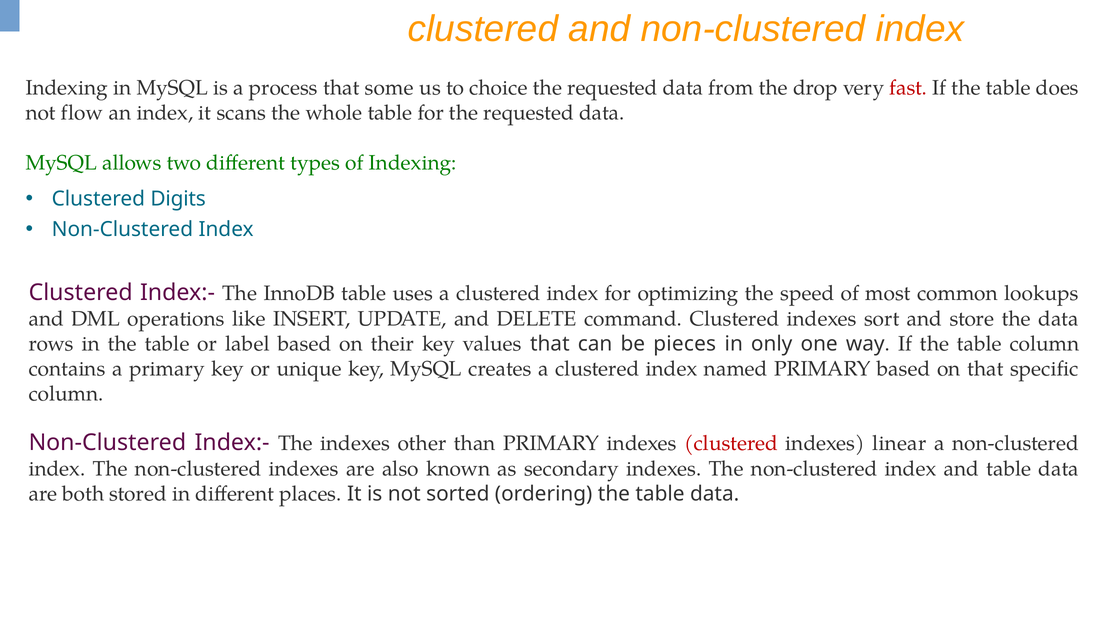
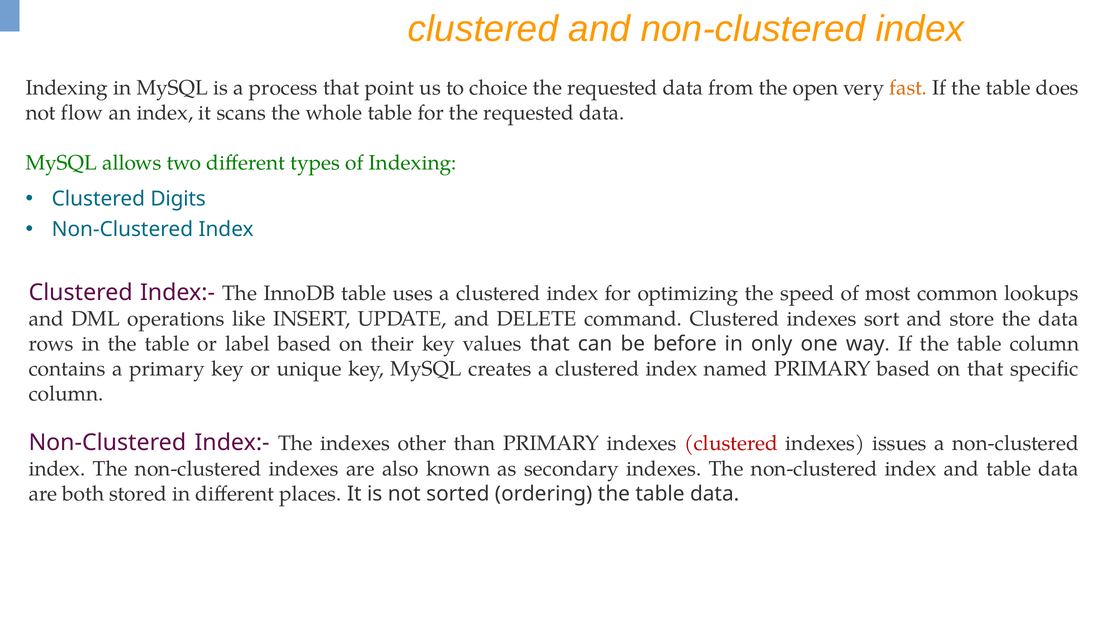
some: some -> point
drop: drop -> open
fast colour: red -> orange
pieces: pieces -> before
linear: linear -> issues
